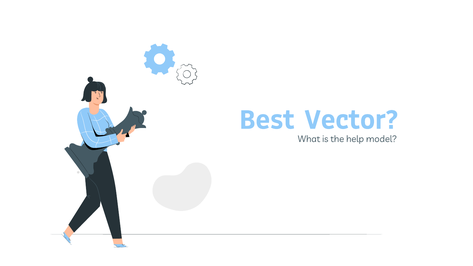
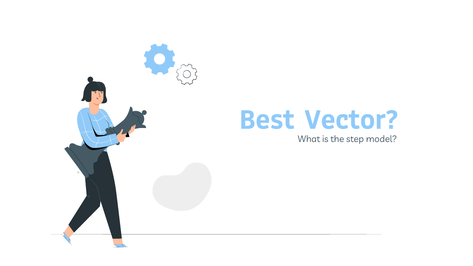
help: help -> step
